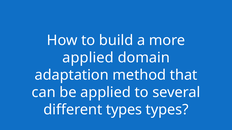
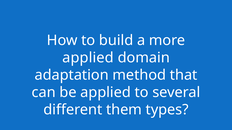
different types: types -> them
